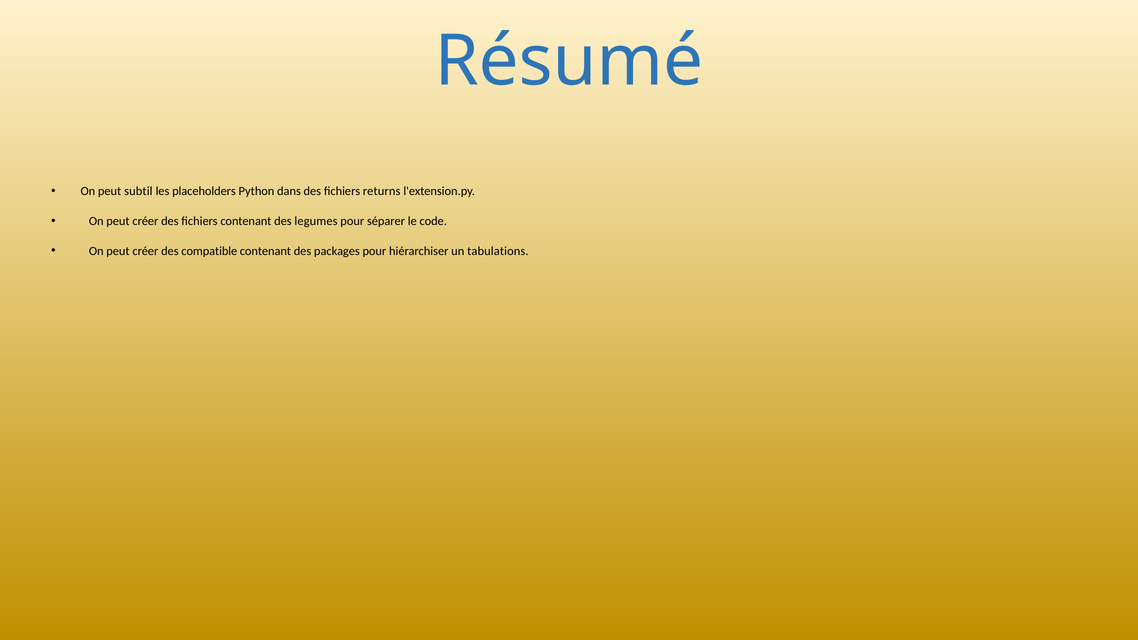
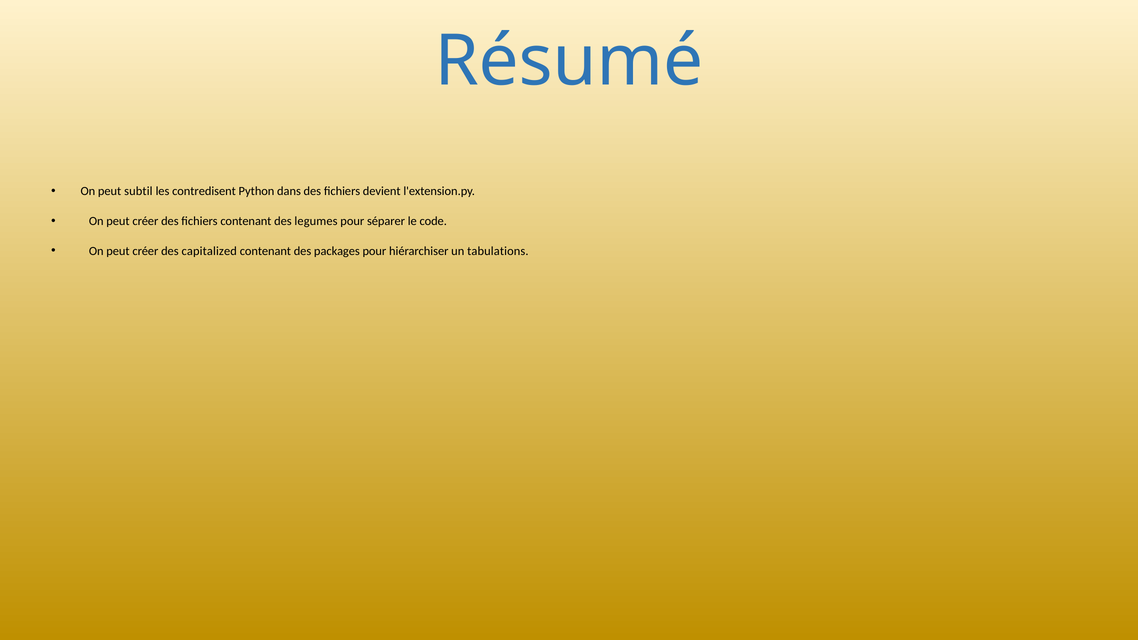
placeholders: placeholders -> contredisent
returns: returns -> devient
compatible: compatible -> capitalized
